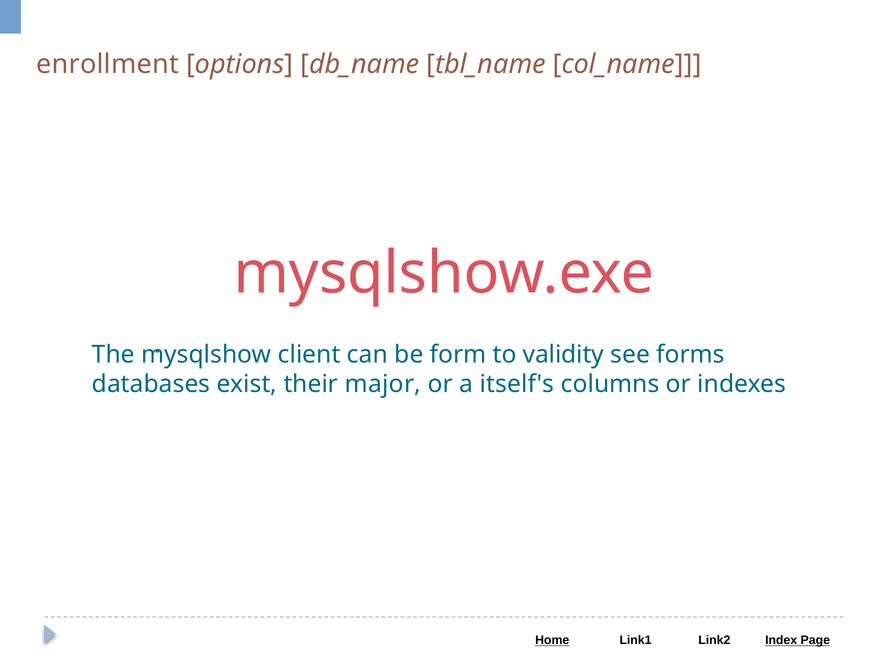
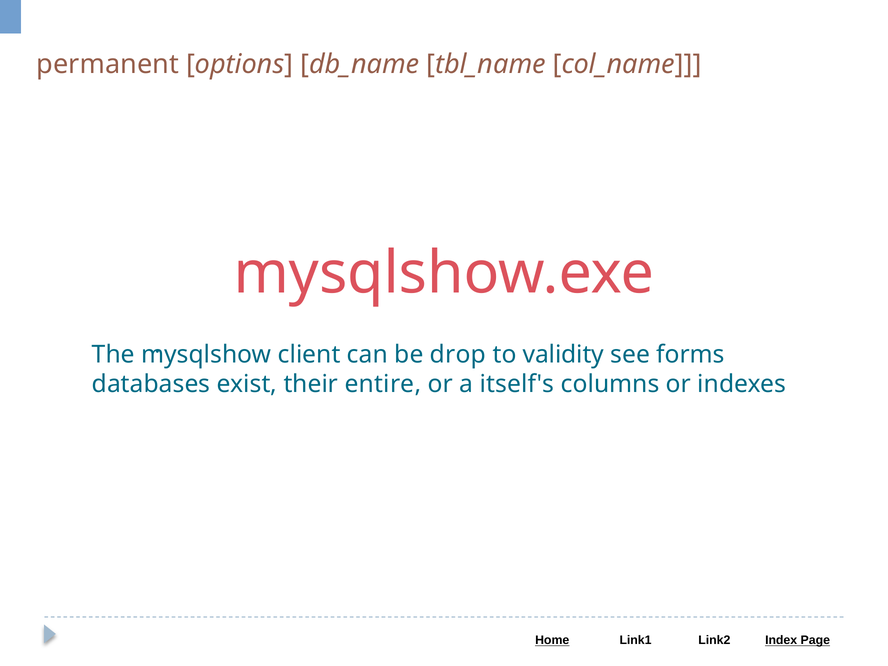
enrollment: enrollment -> permanent
form: form -> drop
major: major -> entire
